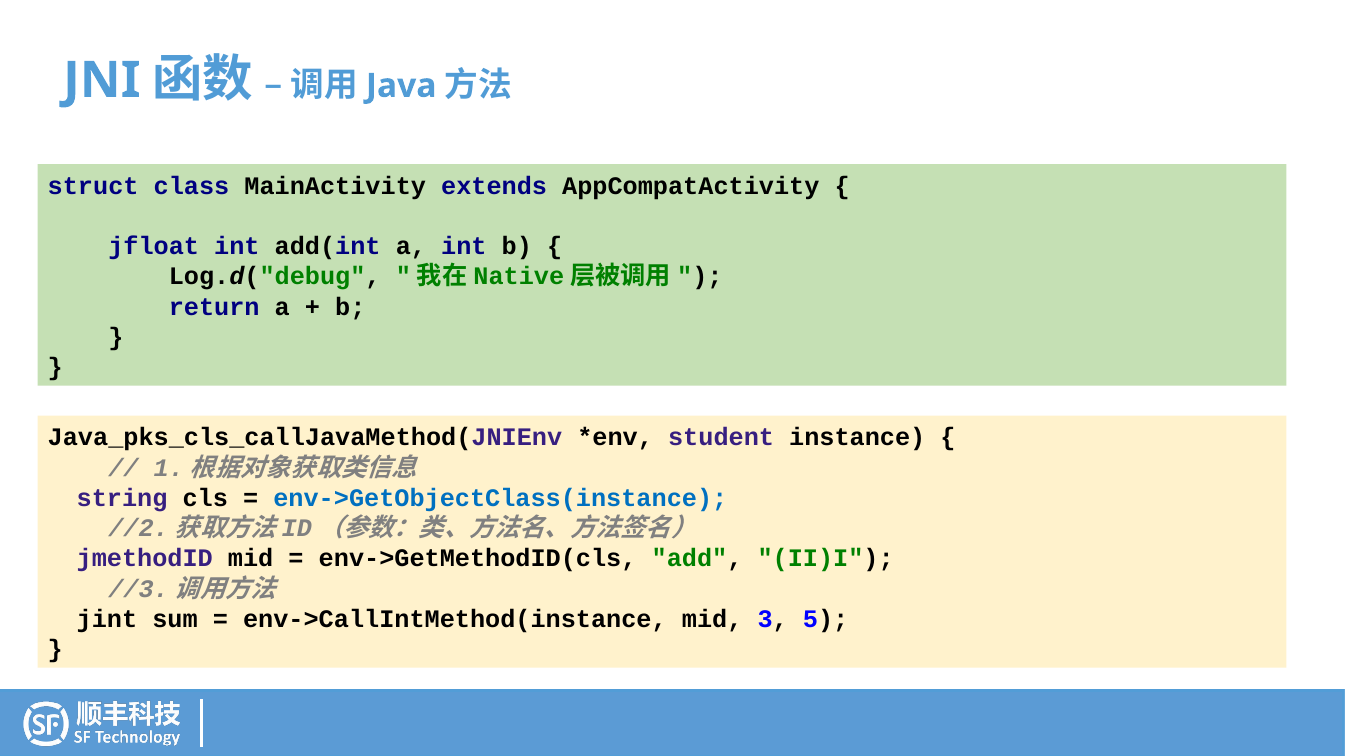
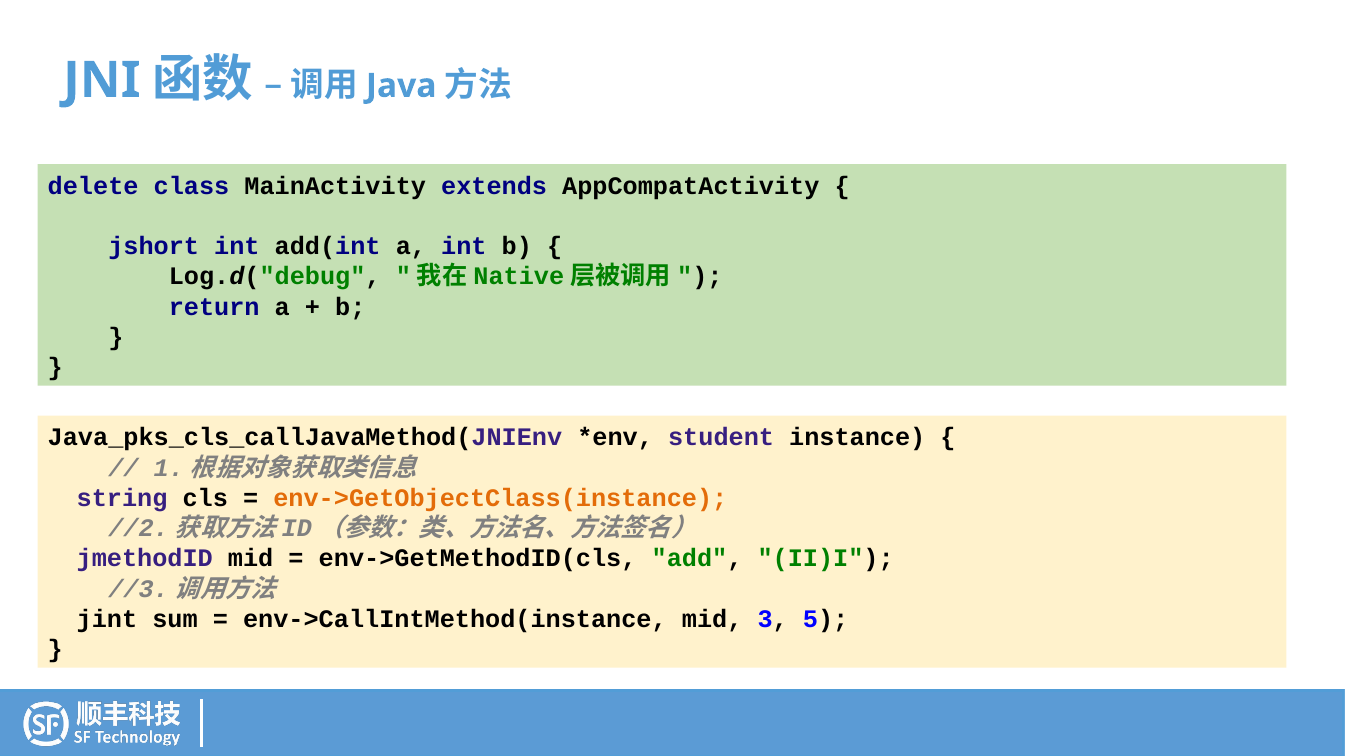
struct: struct -> delete
jfloat: jfloat -> jshort
env->GetObjectClass(instance colour: blue -> orange
